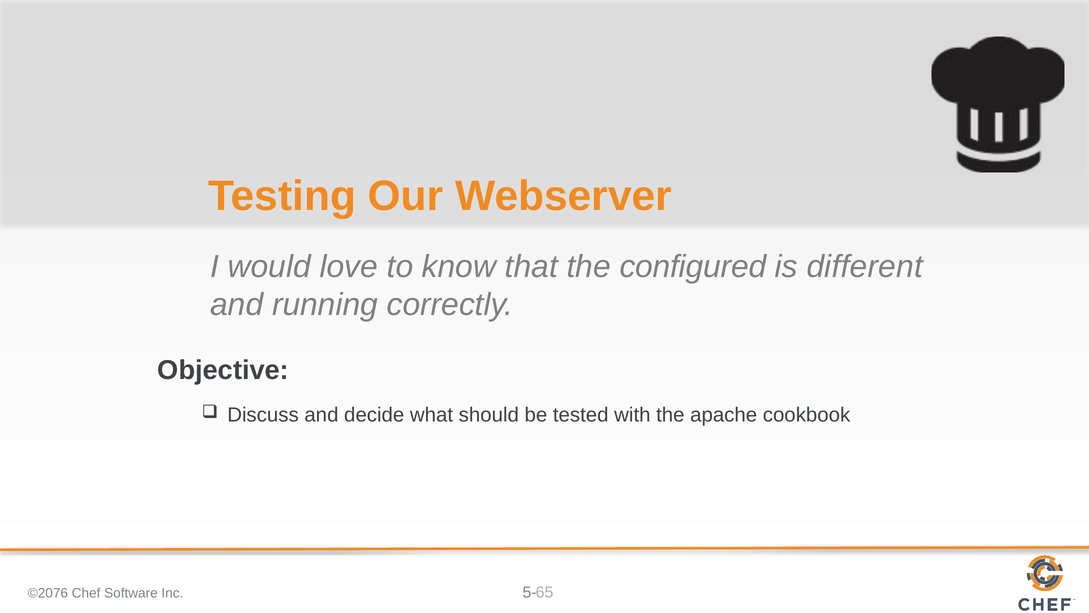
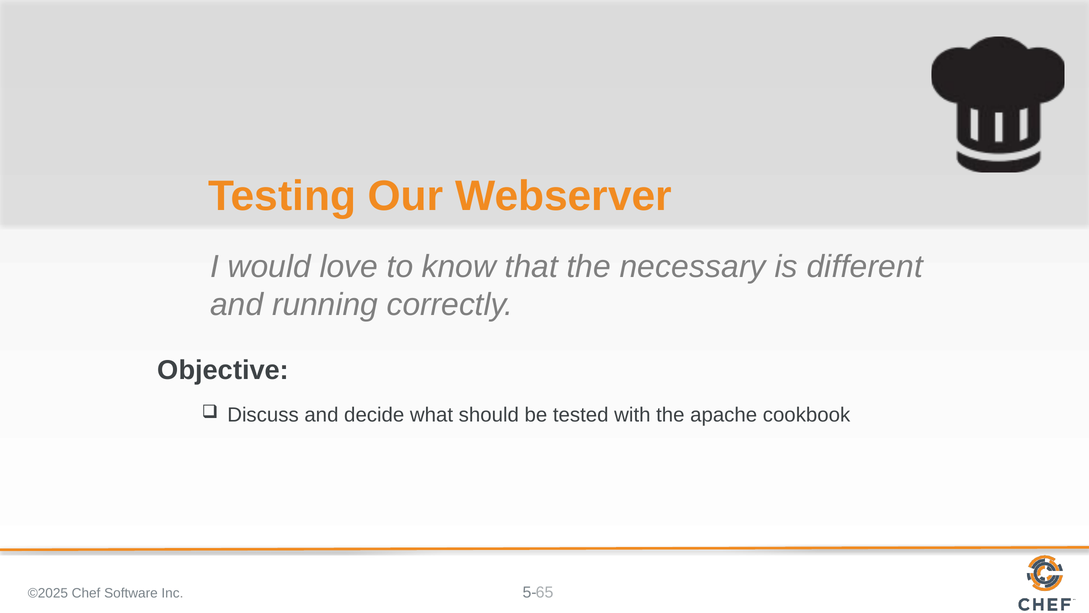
configured: configured -> necessary
©2076: ©2076 -> ©2025
